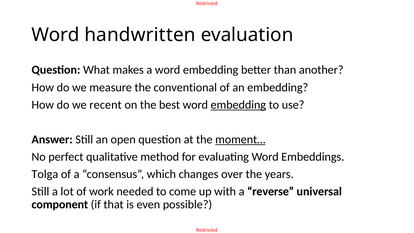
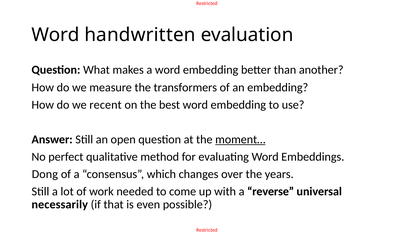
conventional: conventional -> transformers
embedding at (238, 105) underline: present -> none
Tolga: Tolga -> Dong
component: component -> necessarily
